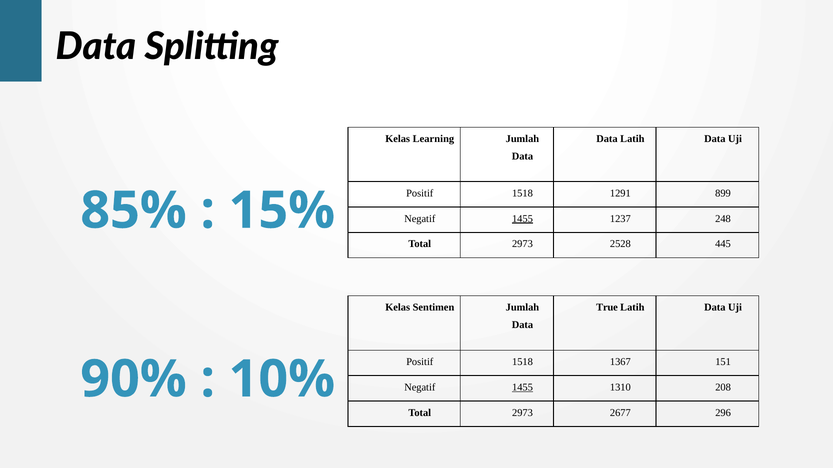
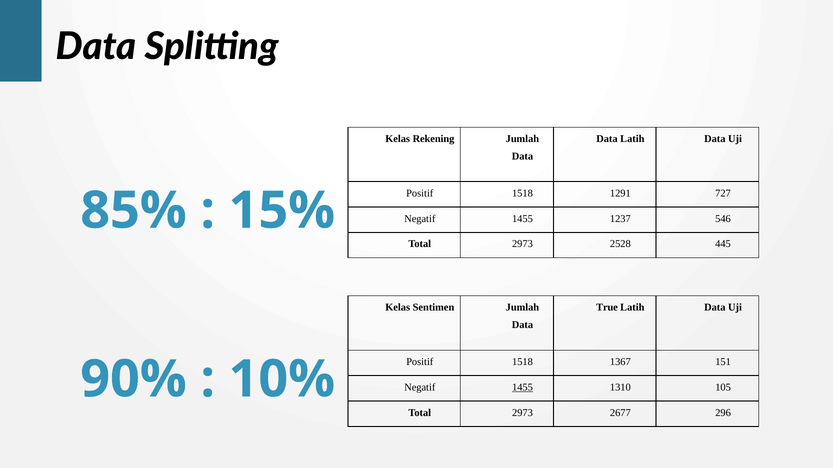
Learning: Learning -> Rekening
899: 899 -> 727
1455 at (522, 219) underline: present -> none
248: 248 -> 546
208: 208 -> 105
